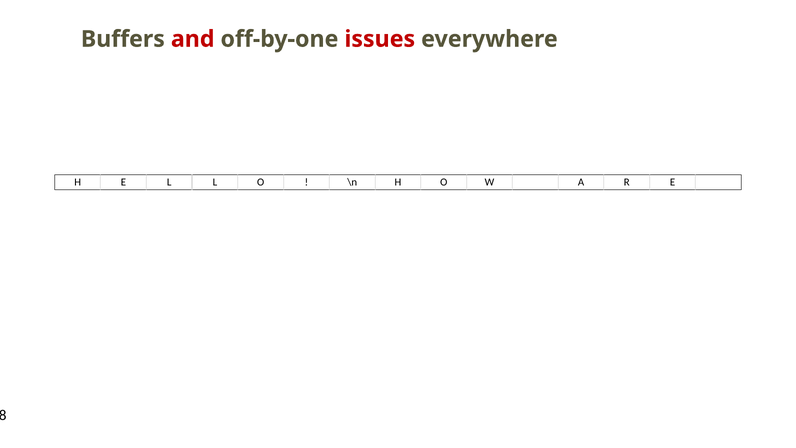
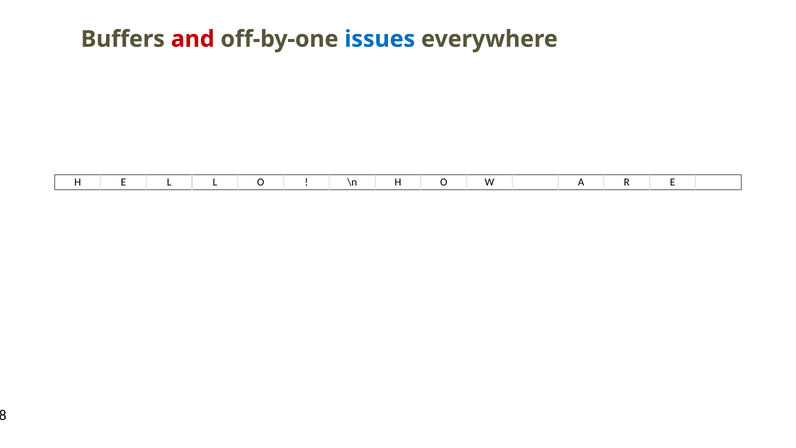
issues colour: red -> blue
